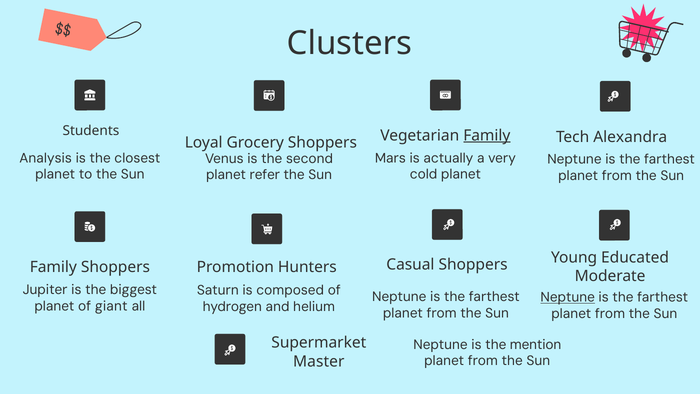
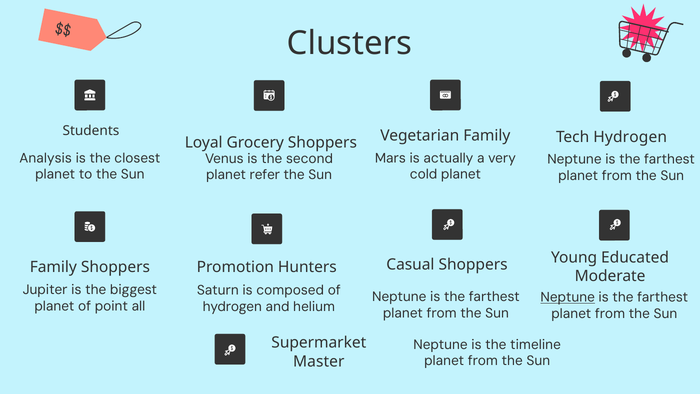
Tech Alexandra: Alexandra -> Hydrogen
Family at (487, 135) underline: present -> none
giant: giant -> point
mention: mention -> timeline
